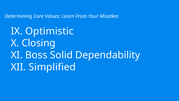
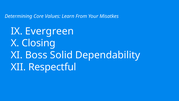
Optimistic: Optimistic -> Evergreen
Simplified: Simplified -> Respectful
